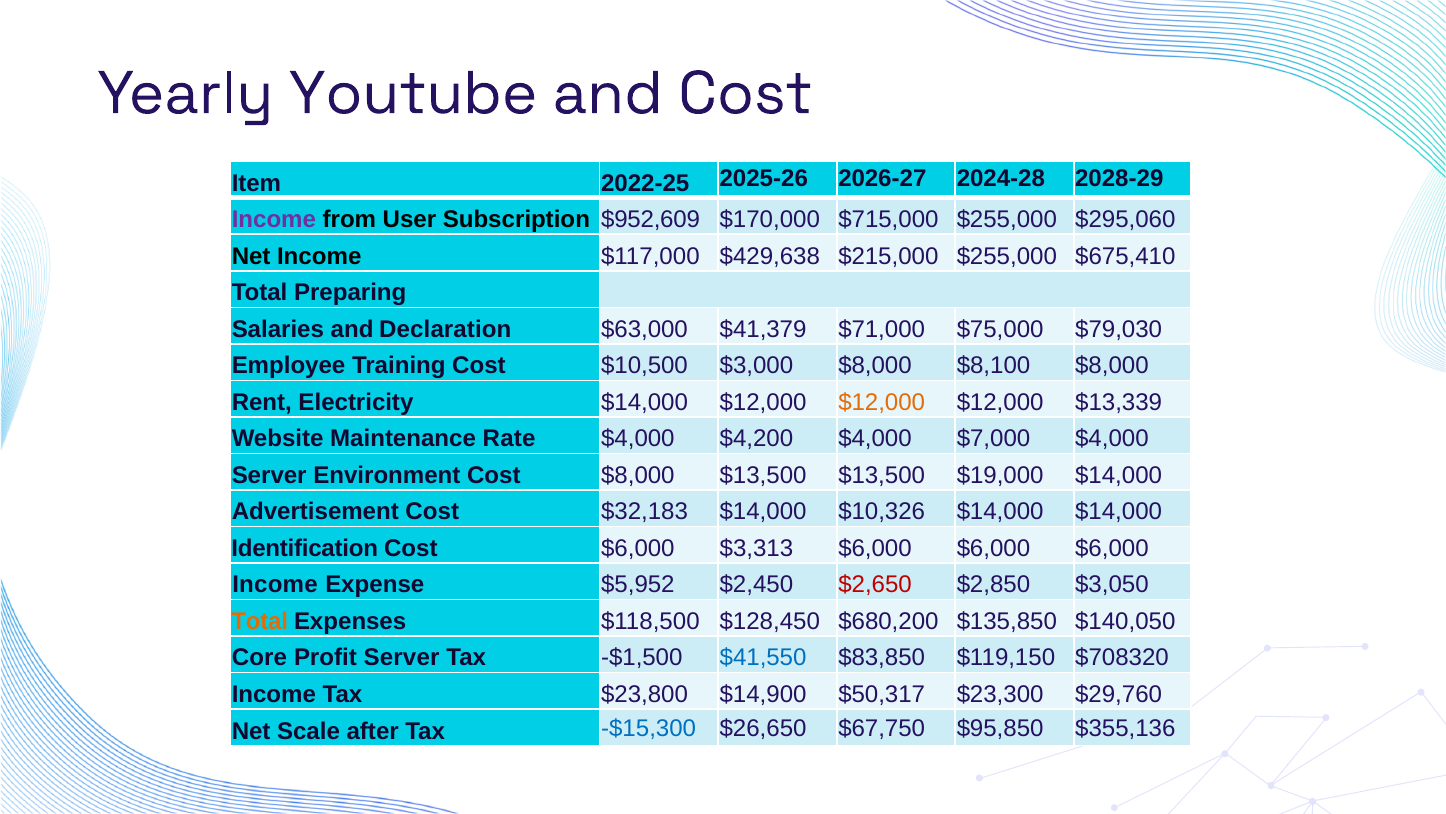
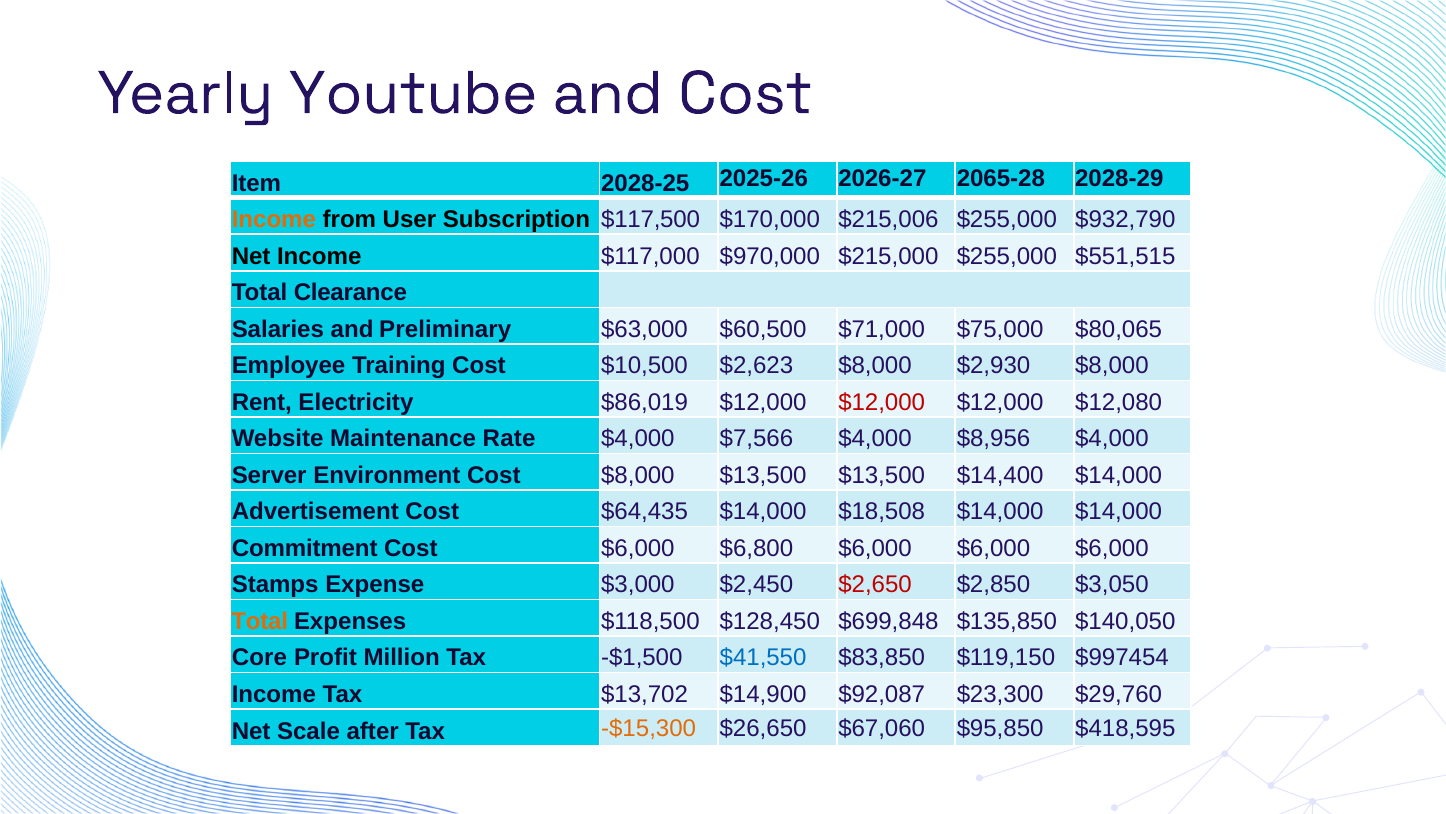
2022-25: 2022-25 -> 2028-25
2024-28: 2024-28 -> 2065-28
Income at (274, 220) colour: purple -> orange
$952,609: $952,609 -> $117,500
$715,000: $715,000 -> $215,006
$295,060: $295,060 -> $932,790
$429,638: $429,638 -> $970,000
$675,410: $675,410 -> $551,515
Preparing: Preparing -> Clearance
Declaration: Declaration -> Preliminary
$41,379: $41,379 -> $60,500
$79,030: $79,030 -> $80,065
$3,000: $3,000 -> $2,623
$8,100: $8,100 -> $2,930
Electricity $14,000: $14,000 -> $86,019
$12,000 at (882, 402) colour: orange -> red
$13,339: $13,339 -> $12,080
$4,200: $4,200 -> $7,566
$7,000: $7,000 -> $8,956
$19,000: $19,000 -> $14,400
$32,183: $32,183 -> $64,435
$10,326: $10,326 -> $18,508
Identification: Identification -> Commitment
$3,313: $3,313 -> $6,800
Income at (275, 585): Income -> Stamps
$5,952: $5,952 -> $3,000
$680,200: $680,200 -> $699,848
Profit Server: Server -> Million
$708320: $708320 -> $997454
$23,800: $23,800 -> $13,702
$50,317: $50,317 -> $92,087
-$15,300 colour: blue -> orange
$67,750: $67,750 -> $67,060
$355,136: $355,136 -> $418,595
